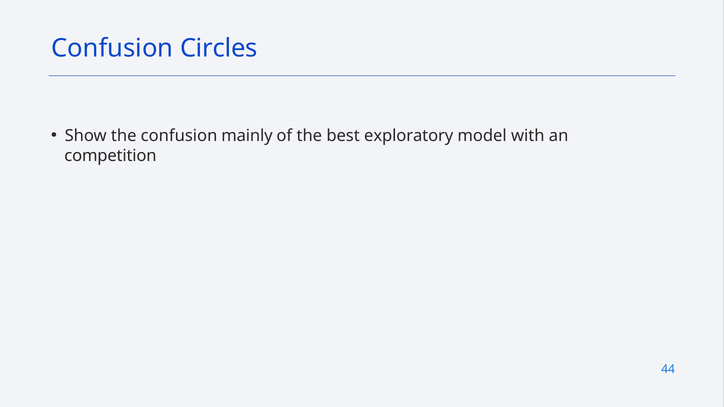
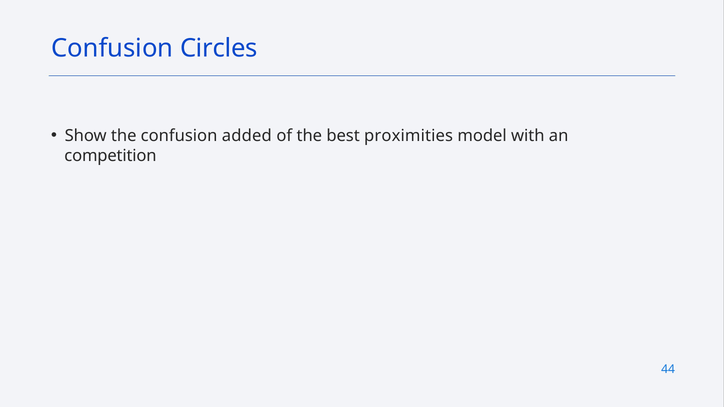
mainly: mainly -> added
exploratory: exploratory -> proximities
